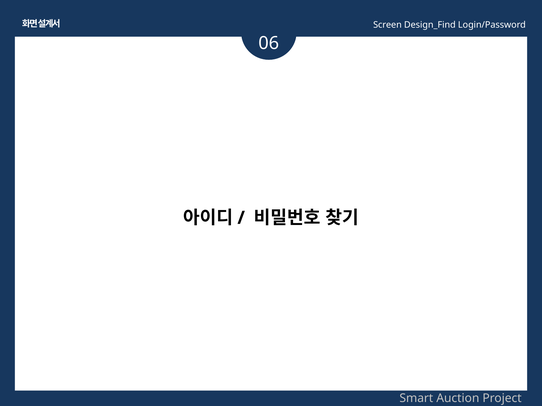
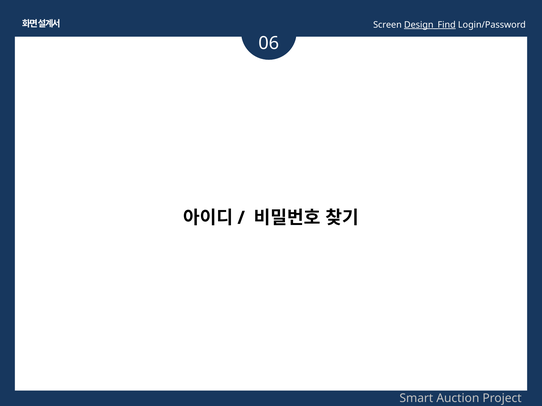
Design_Find underline: none -> present
